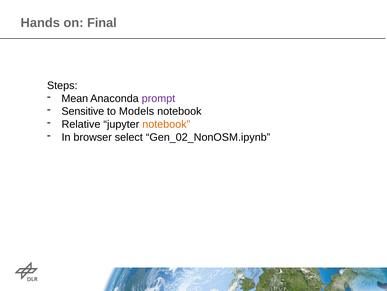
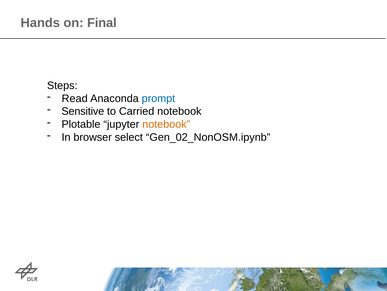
Mean: Mean -> Read
prompt colour: purple -> blue
Models: Models -> Carried
Relative: Relative -> Plotable
